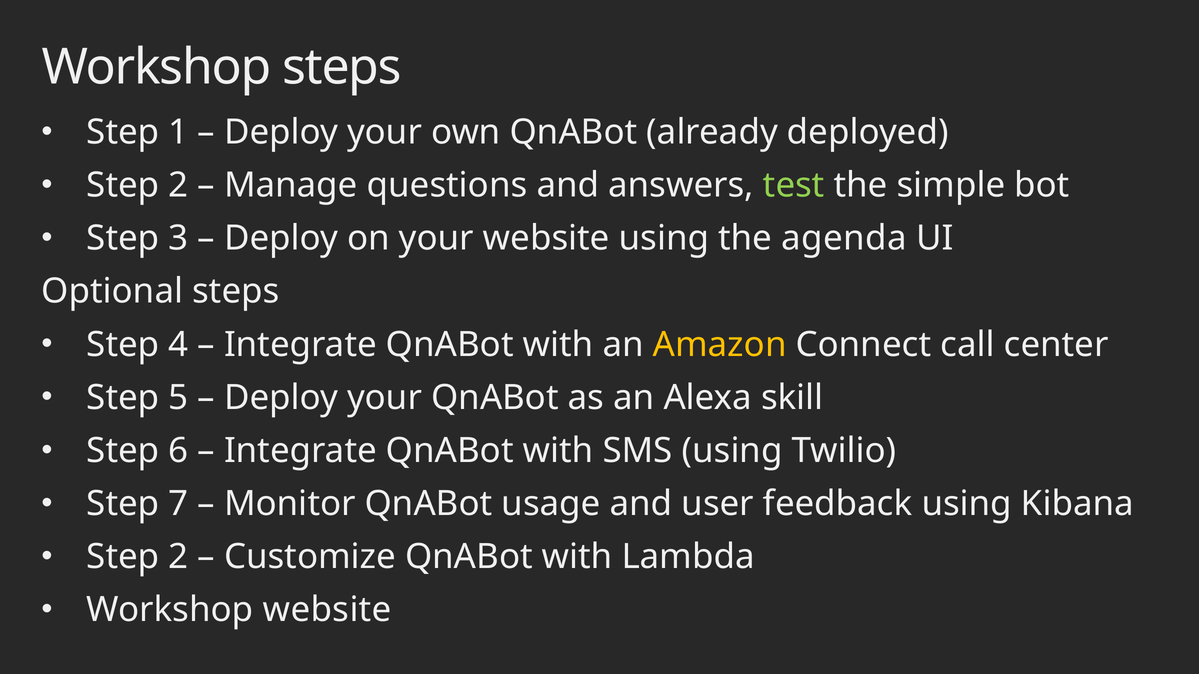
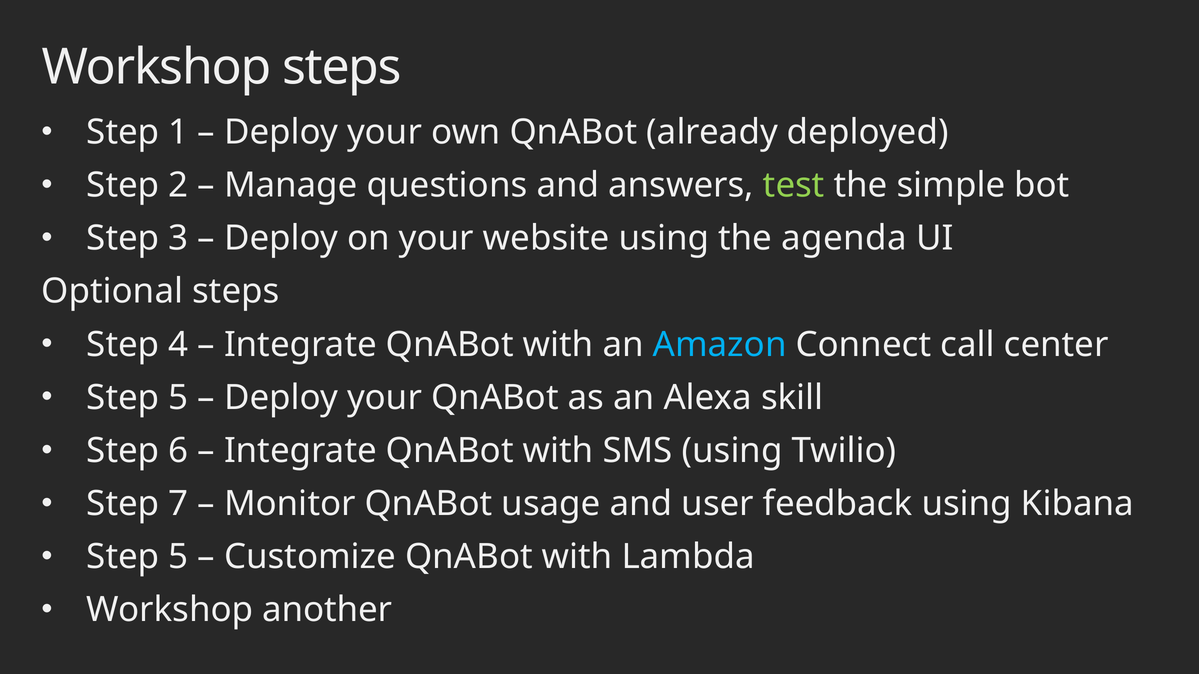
Amazon colour: yellow -> light blue
2 at (178, 557): 2 -> 5
Workshop website: website -> another
